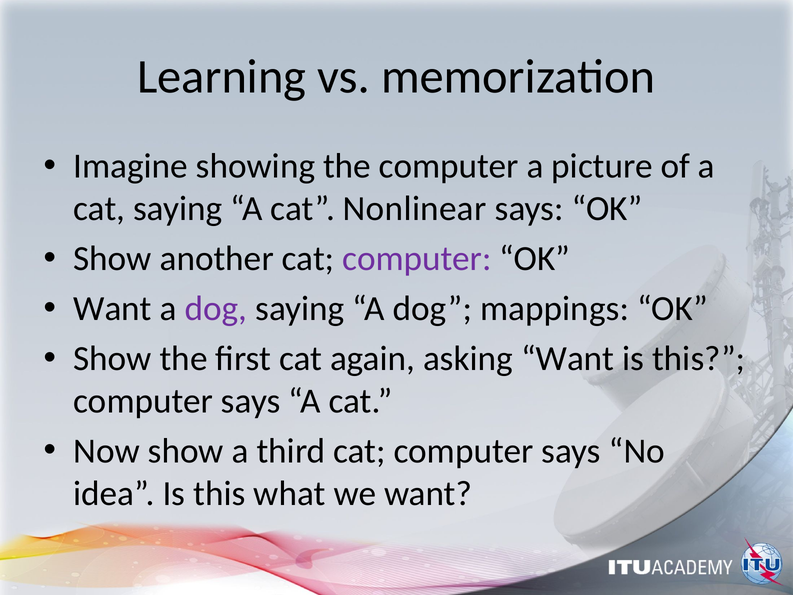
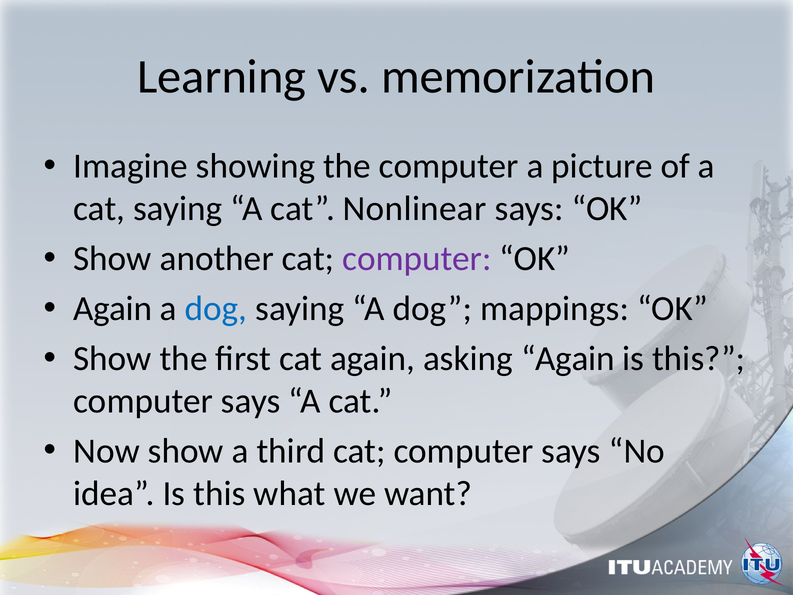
Want at (113, 309): Want -> Again
dog at (216, 309) colour: purple -> blue
asking Want: Want -> Again
